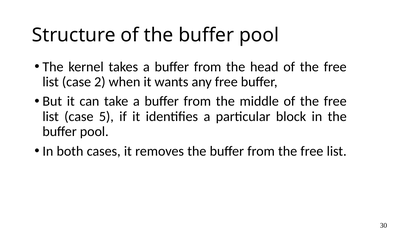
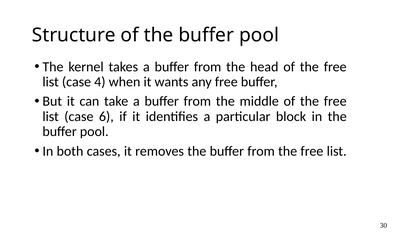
2: 2 -> 4
5: 5 -> 6
